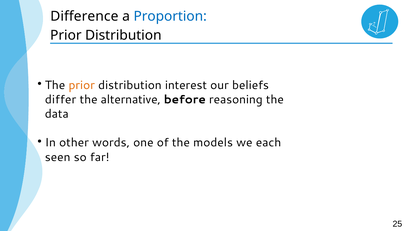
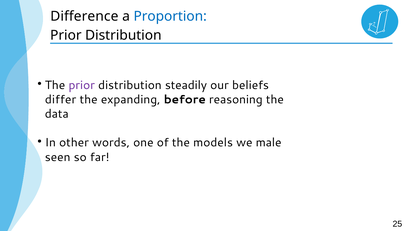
prior at (82, 85) colour: orange -> purple
interest: interest -> steadily
alternative: alternative -> expanding
each: each -> male
